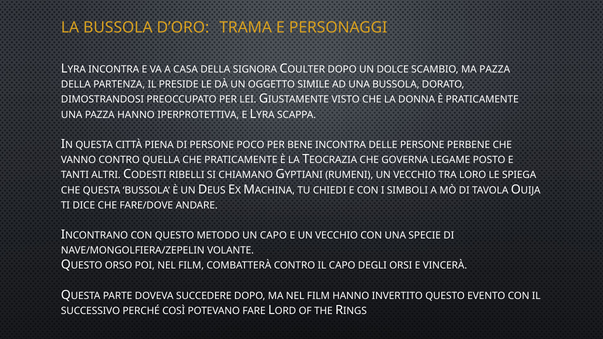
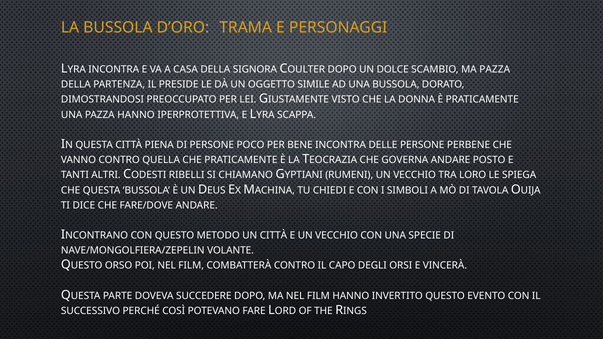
GOVERNA LEGAME: LEGAME -> ANDARE
UN CAPO: CAPO -> CITTÀ
